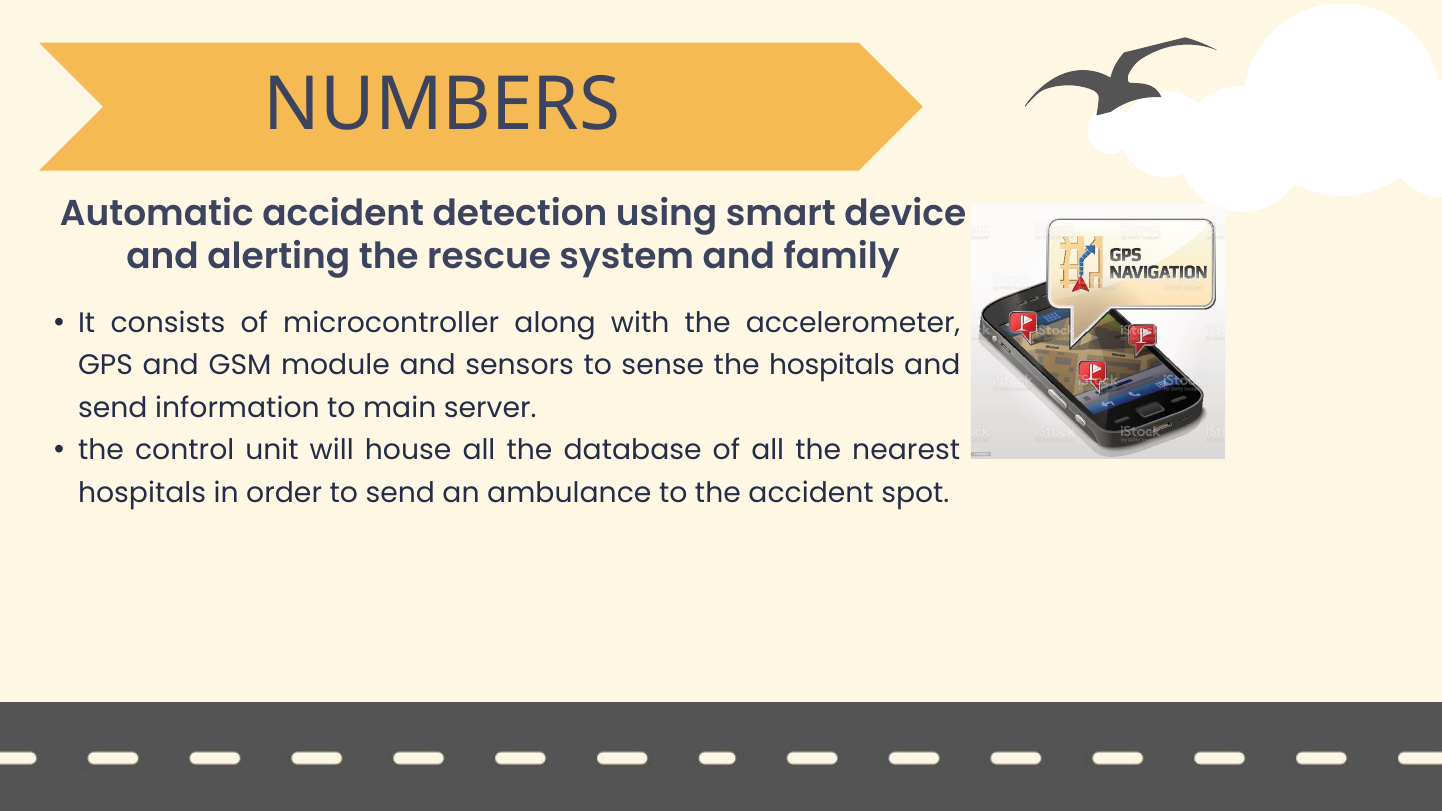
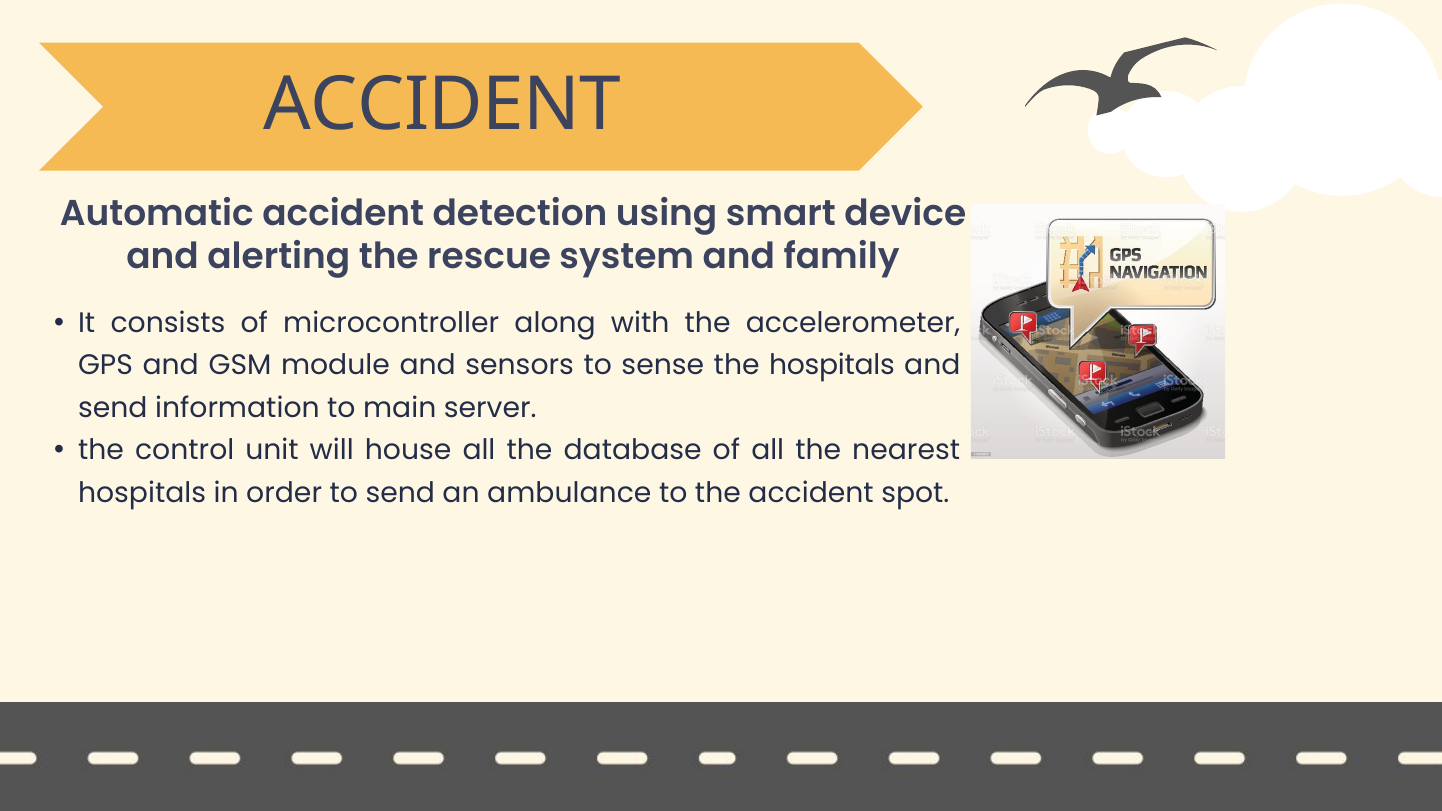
NUMBERS at (442, 105): NUMBERS -> ACCIDENT
